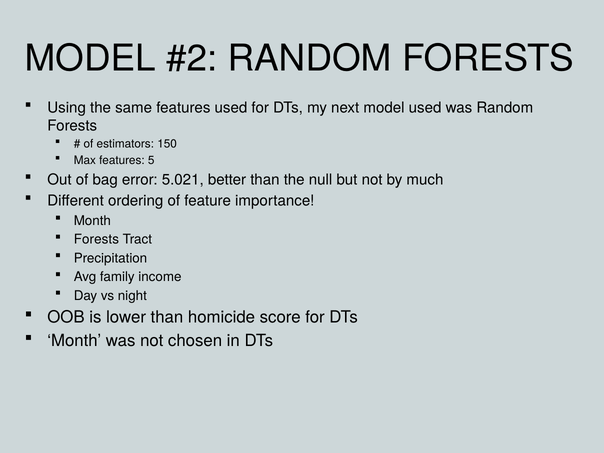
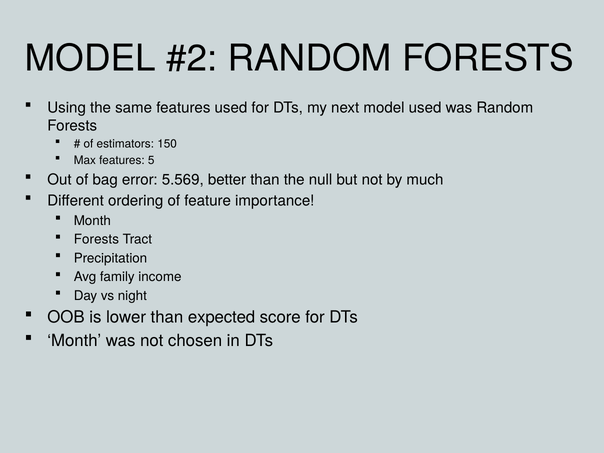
5.021: 5.021 -> 5.569
homicide: homicide -> expected
